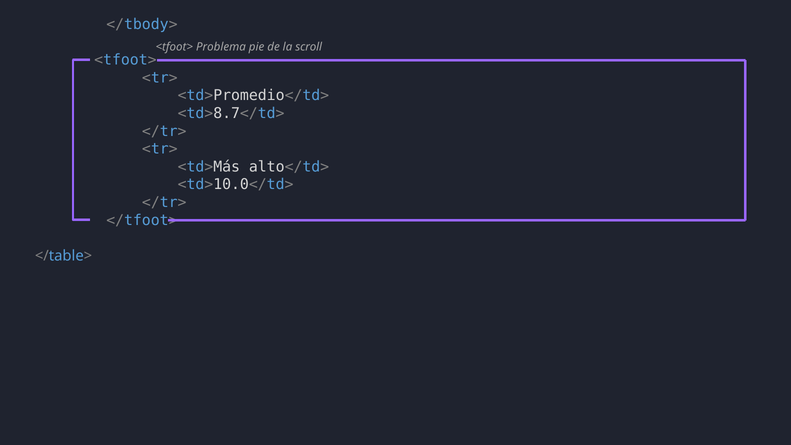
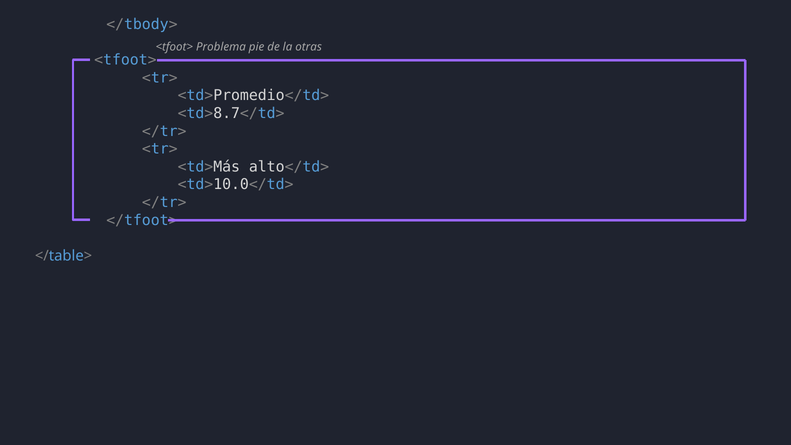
scroll: scroll -> otras
